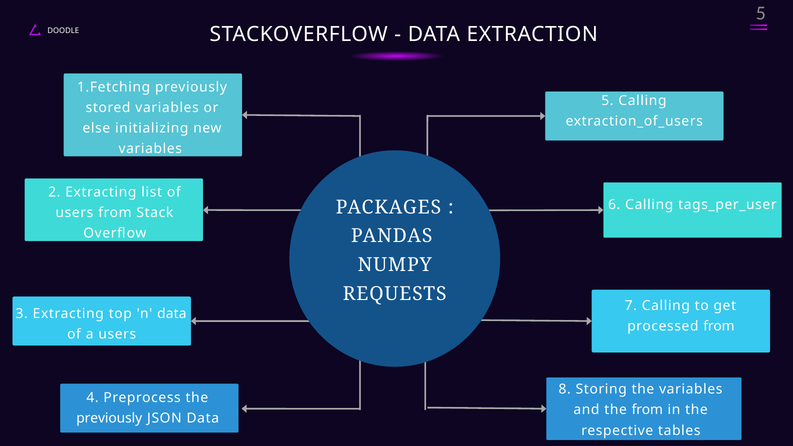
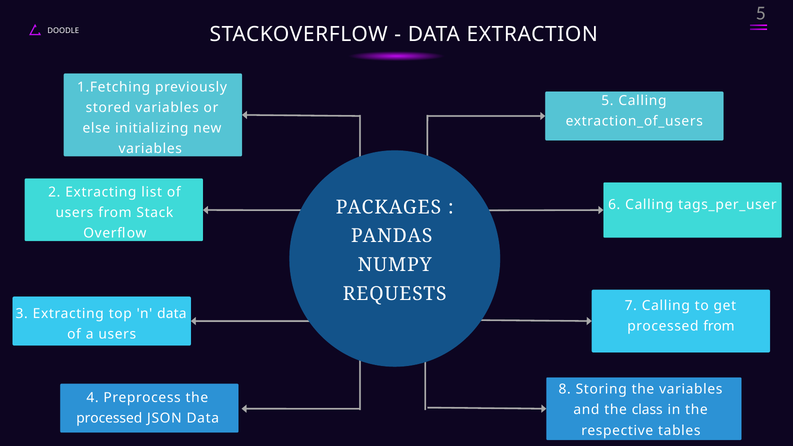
the from: from -> class
previously at (109, 418): previously -> processed
